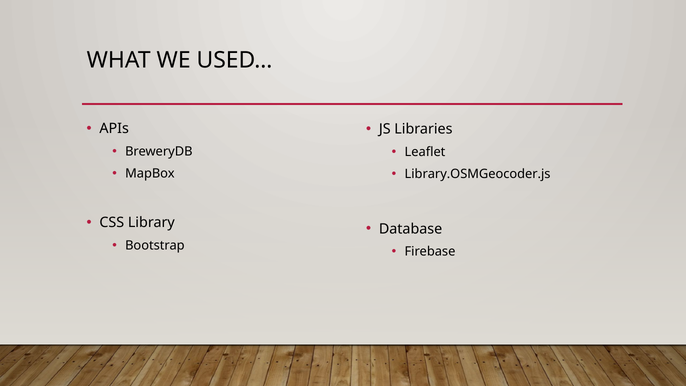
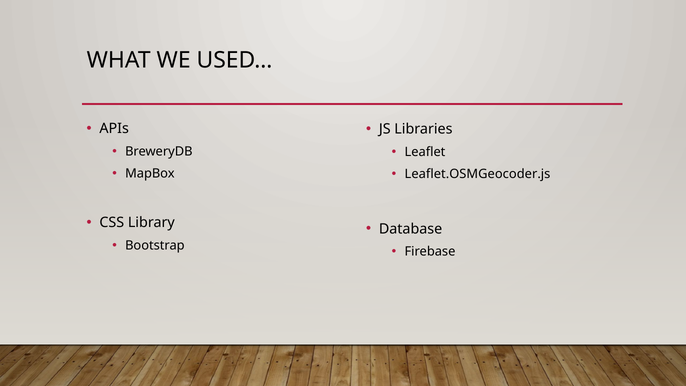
Library.OSMGeocoder.js: Library.OSMGeocoder.js -> Leaflet.OSMGeocoder.js
